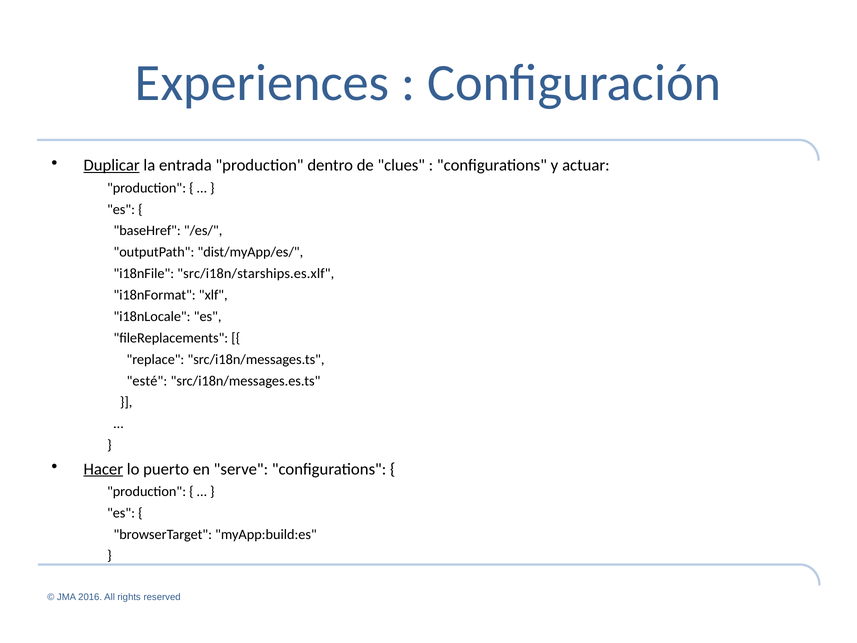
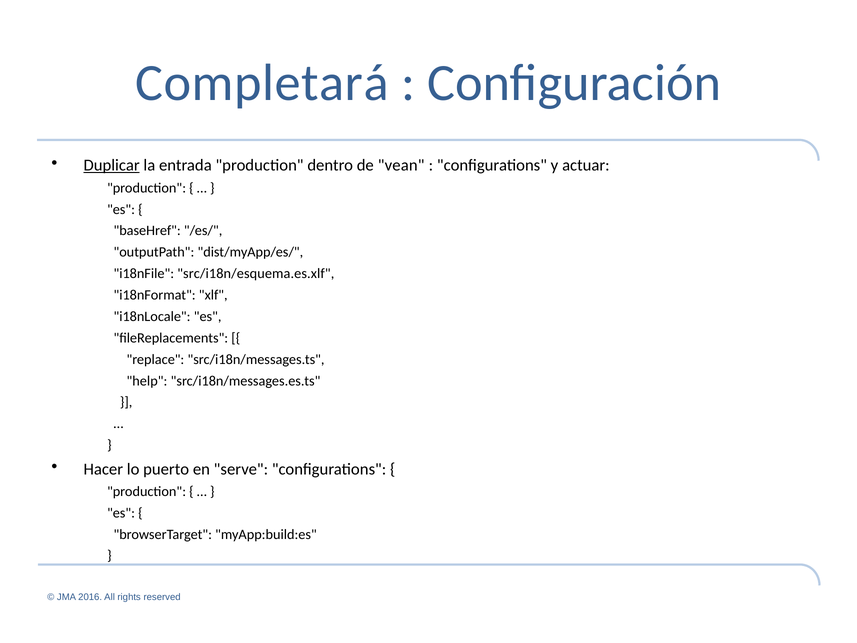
Experiences: Experiences -> Completará
clues: clues -> vean
src/i18n/starships.es.xlf: src/i18n/starships.es.xlf -> src/i18n/esquema.es.xlf
esté: esté -> help
Hacer underline: present -> none
